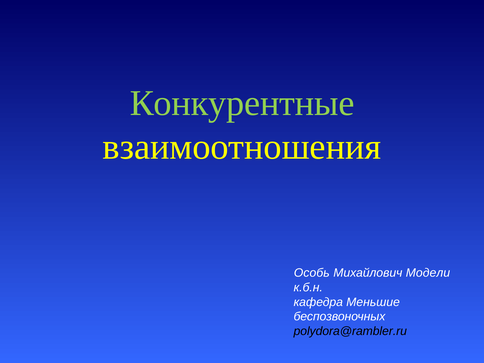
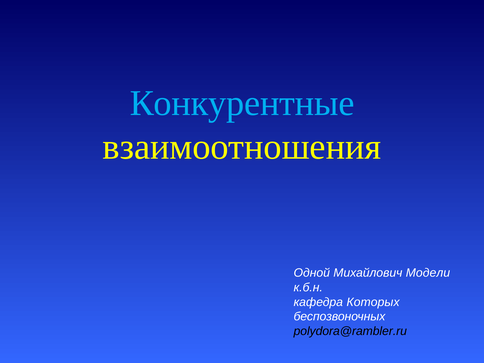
Конкурентные colour: light green -> light blue
Особь: Особь -> Одной
Меньшие: Меньшие -> Которых
